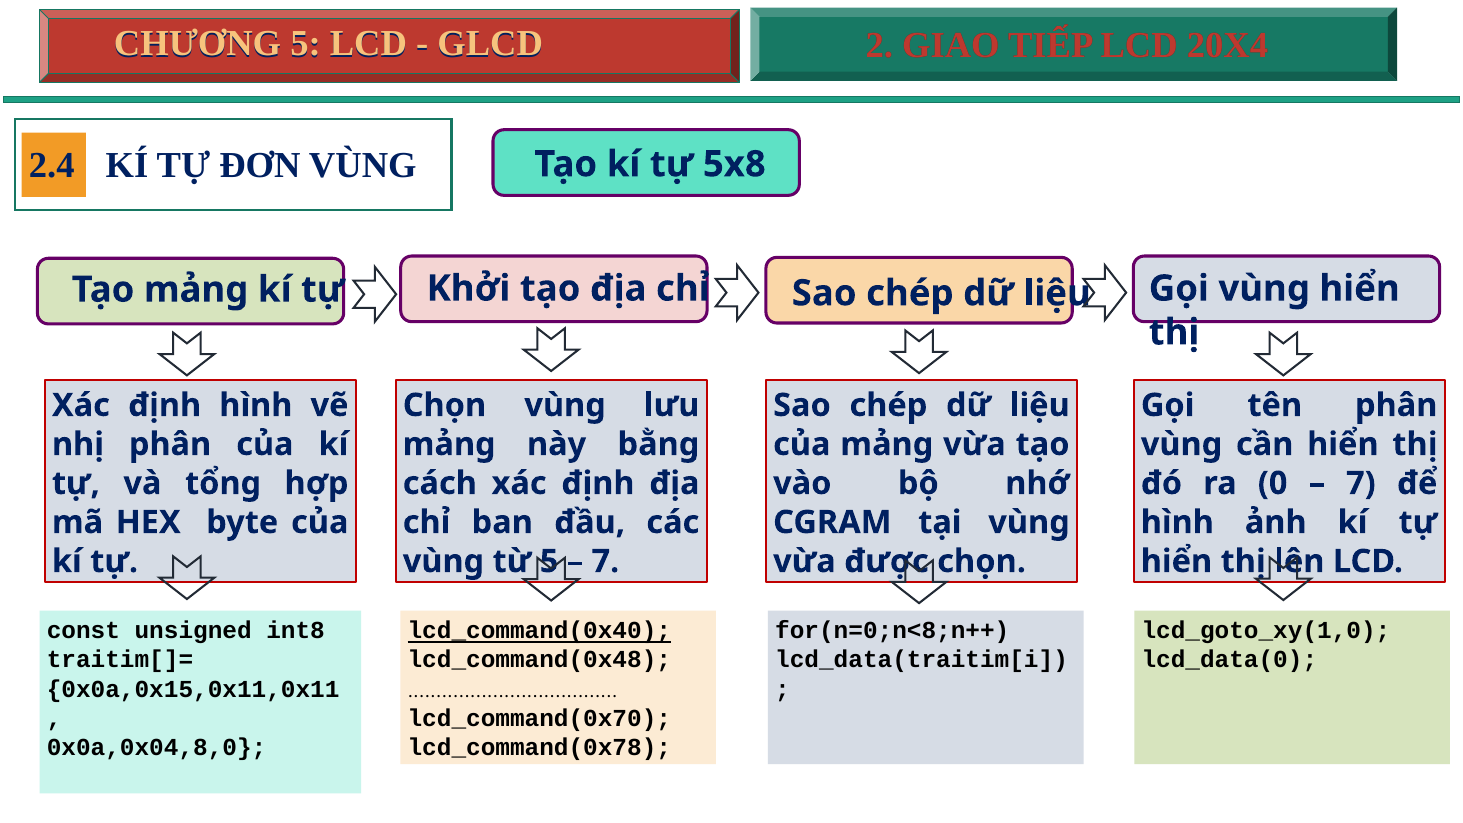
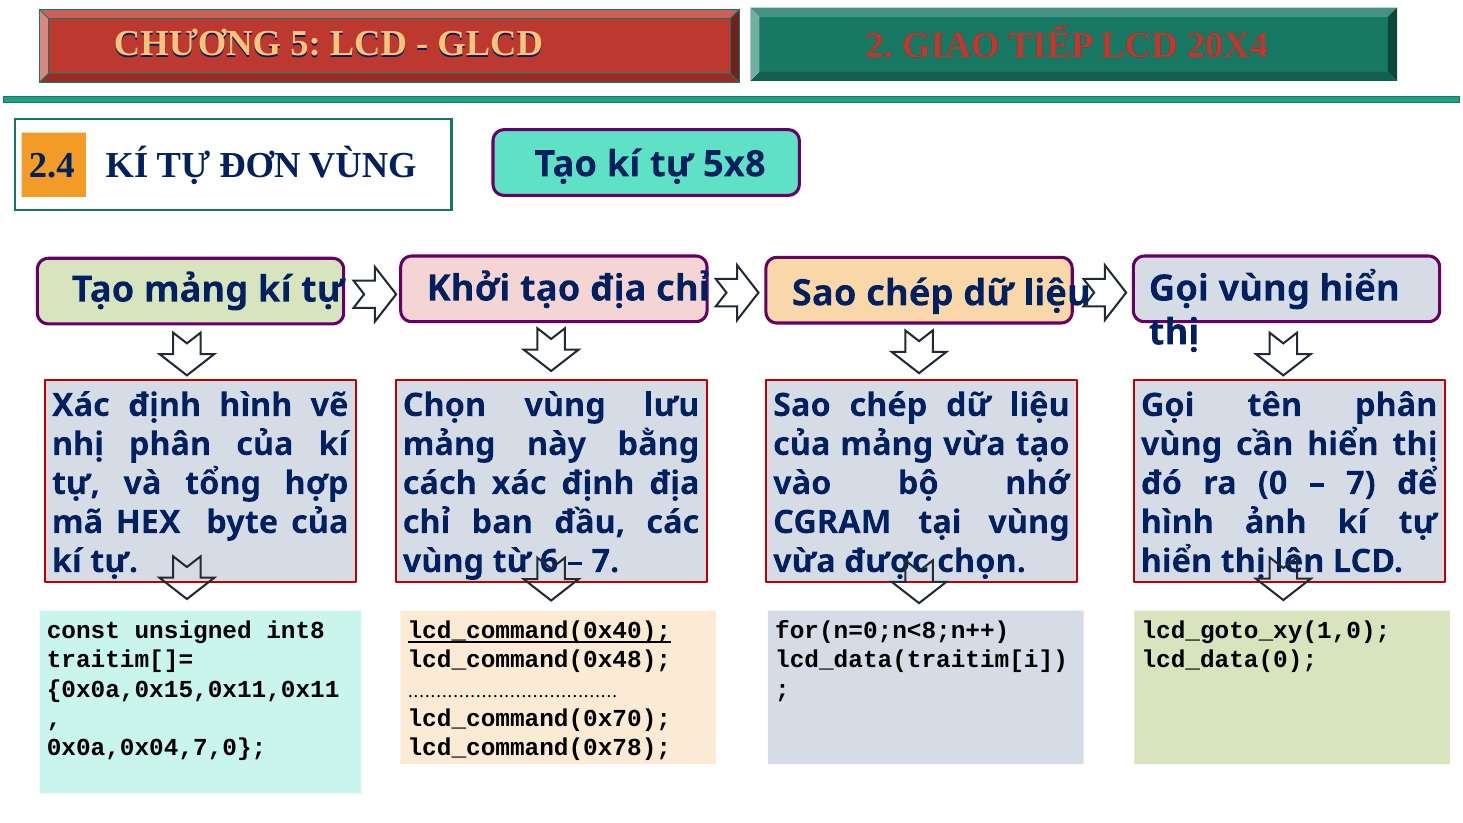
từ 5: 5 -> 6
0x0a,0x04,8,0: 0x0a,0x04,8,0 -> 0x0a,0x04,7,0
